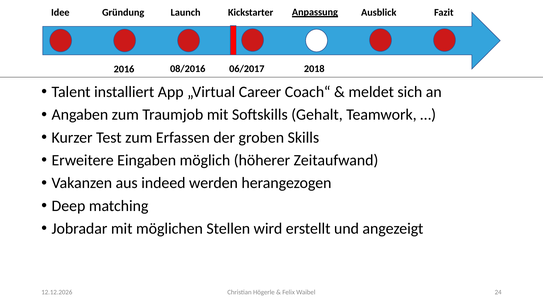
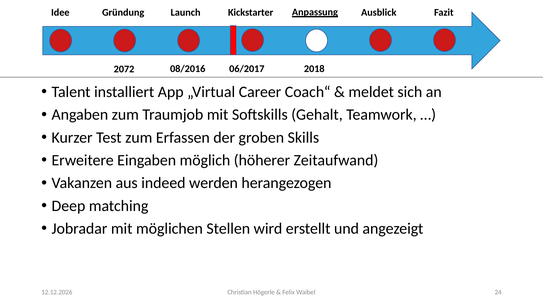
2016: 2016 -> 2072
